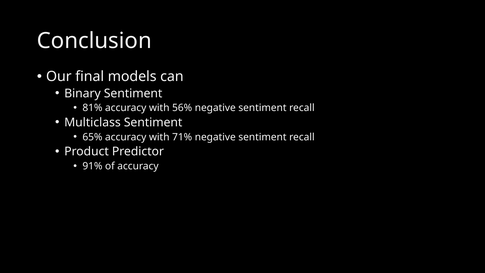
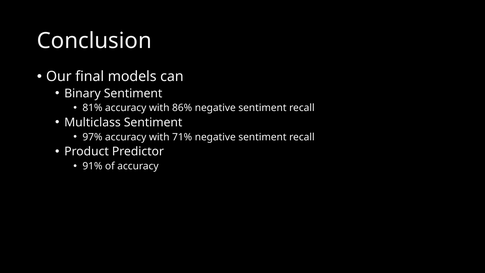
56%: 56% -> 86%
65%: 65% -> 97%
